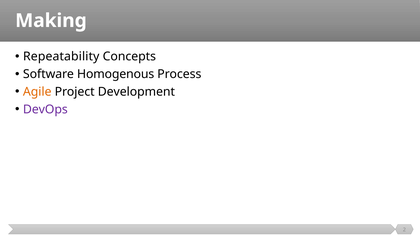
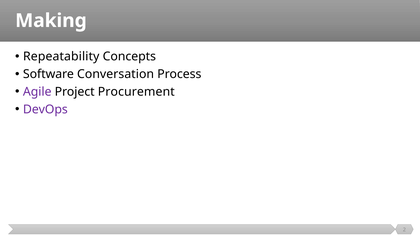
Homogenous: Homogenous -> Conversation
Agile colour: orange -> purple
Development: Development -> Procurement
